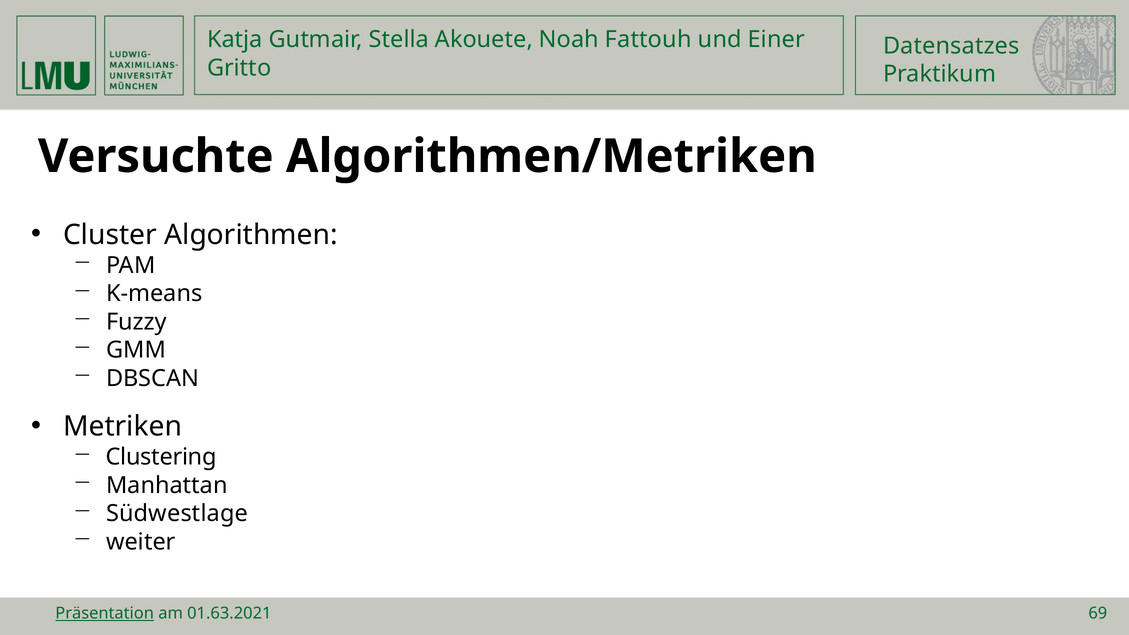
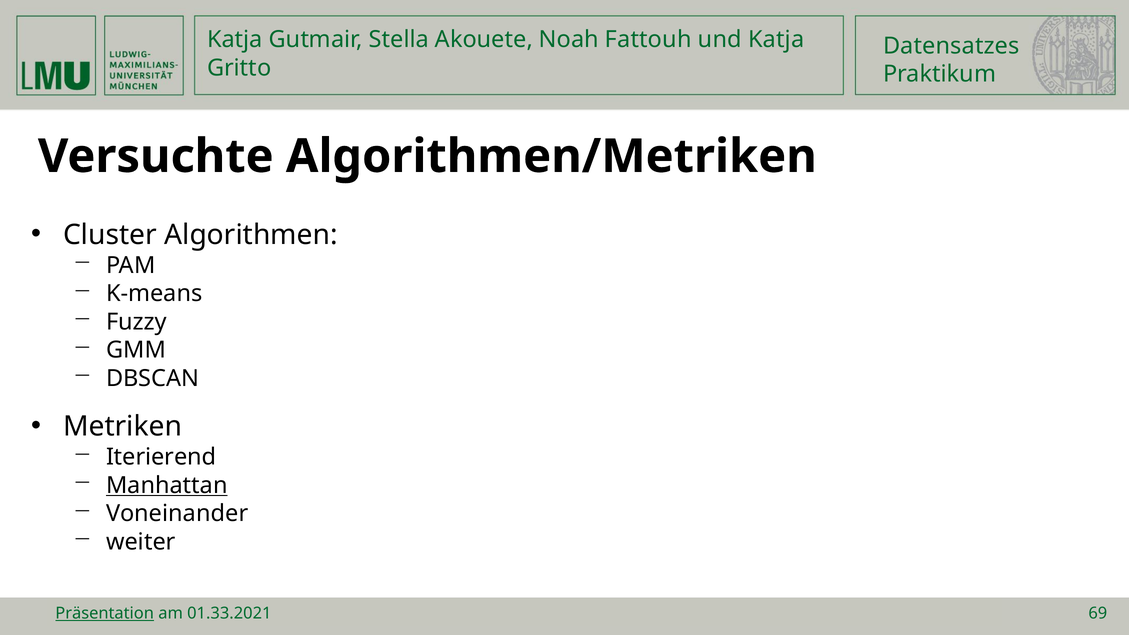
und Einer: Einer -> Katja
Clustering: Clustering -> Iterierend
Manhattan underline: none -> present
Südwestlage: Südwestlage -> Voneinander
01.63.2021: 01.63.2021 -> 01.33.2021
